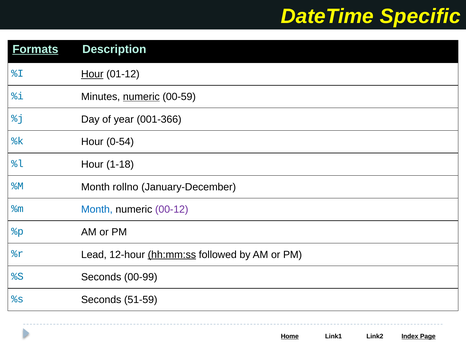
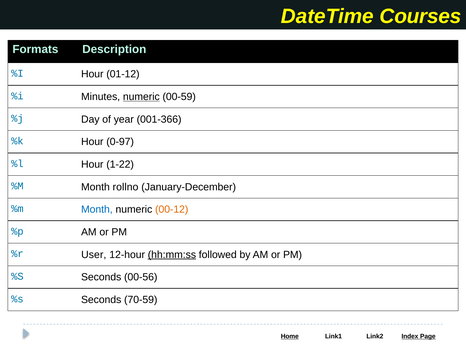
Specific: Specific -> Courses
Formats underline: present -> none
Hour at (92, 74) underline: present -> none
0-54: 0-54 -> 0-97
1-18: 1-18 -> 1-22
00-12 colour: purple -> orange
Lead: Lead -> User
00-99: 00-99 -> 00-56
51-59: 51-59 -> 70-59
